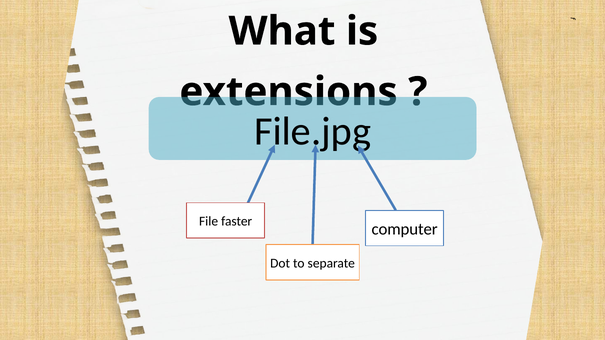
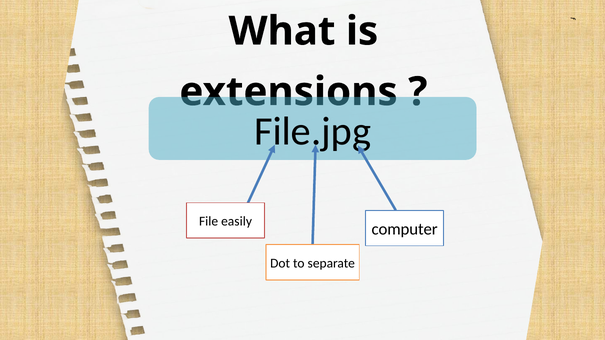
faster: faster -> easily
